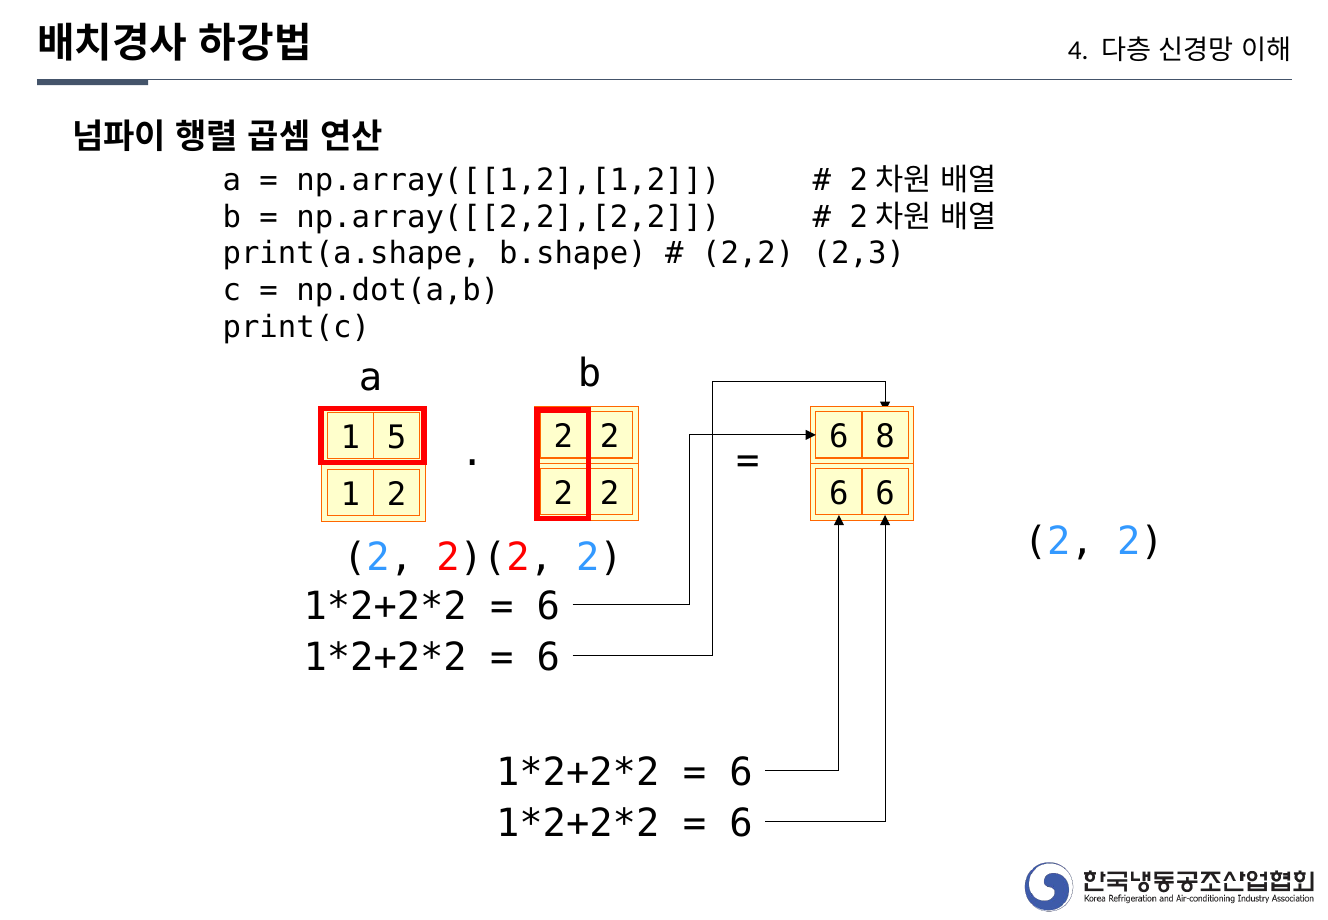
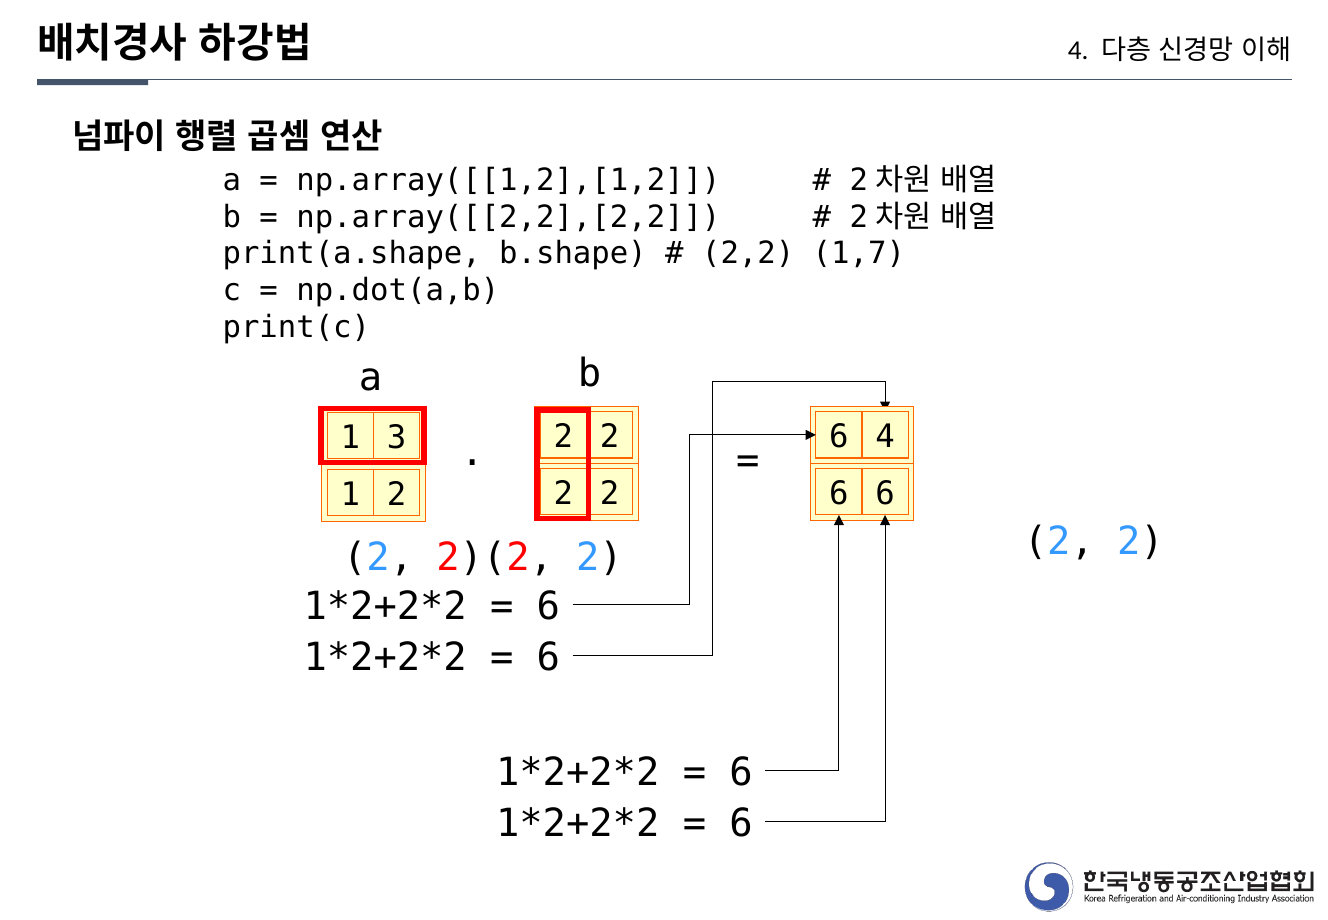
2,3: 2,3 -> 1,7
6 8: 8 -> 4
5: 5 -> 3
